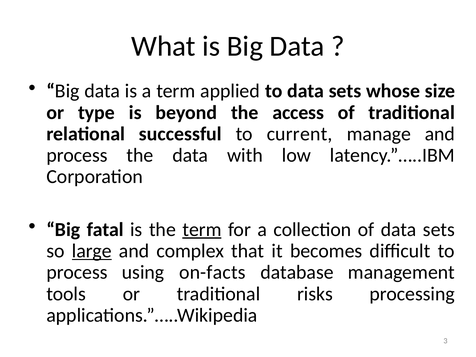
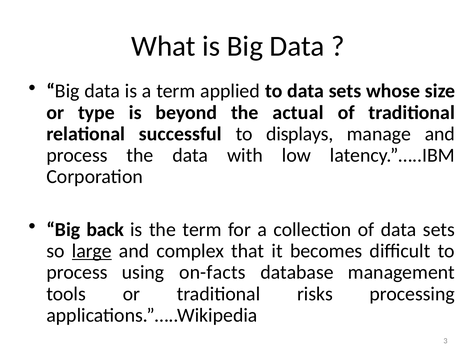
access: access -> actual
current: current -> displays
fatal: fatal -> back
term at (202, 230) underline: present -> none
